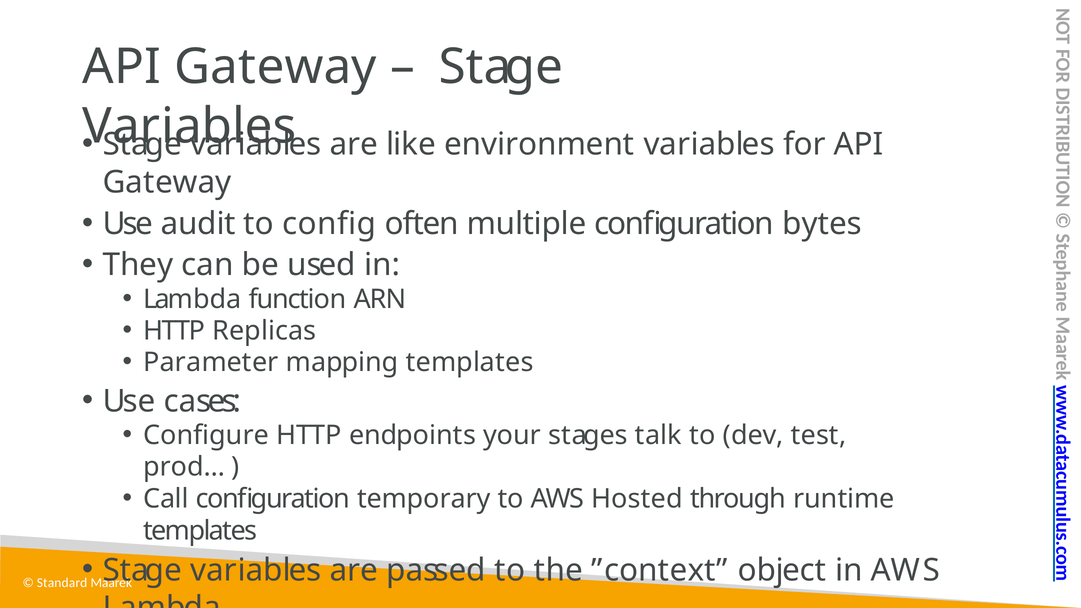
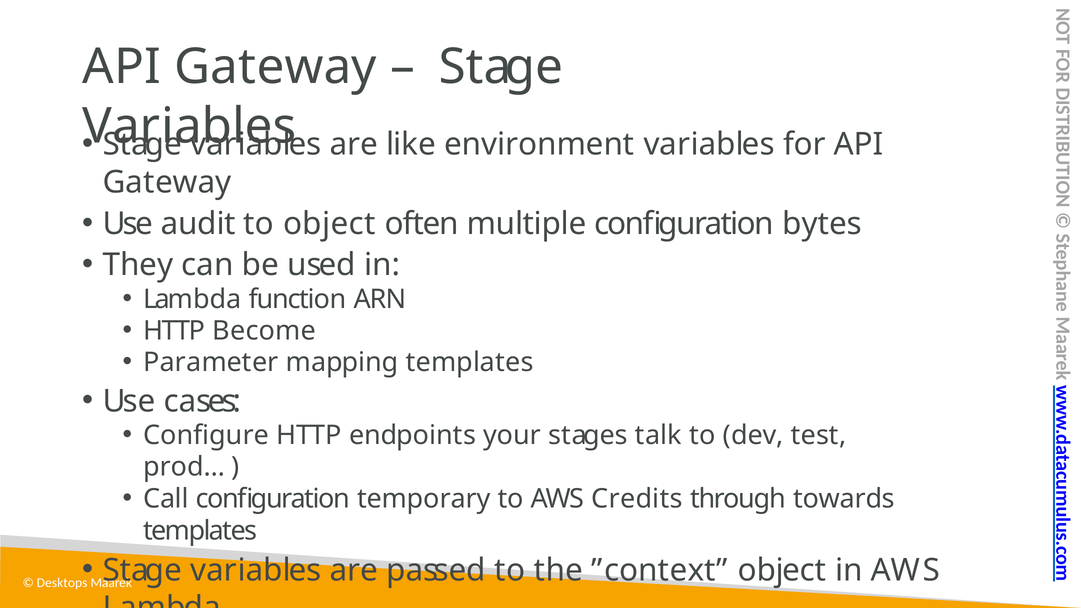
to config: config -> object
Replicas: Replicas -> Become
Hosted: Hosted -> Credits
runtime: runtime -> towards
Standard: Standard -> Desktops
